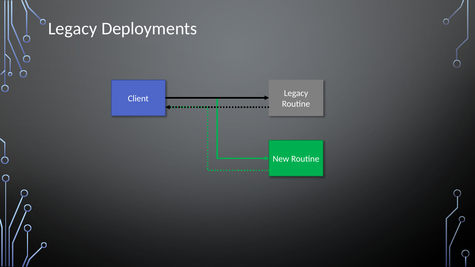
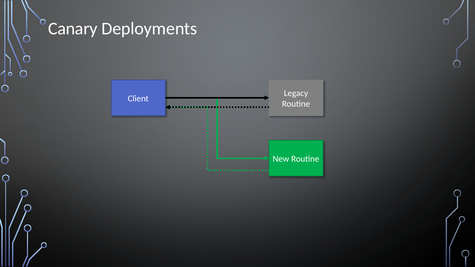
Legacy at (73, 29): Legacy -> Canary
